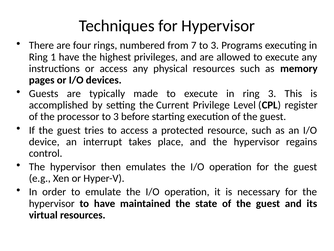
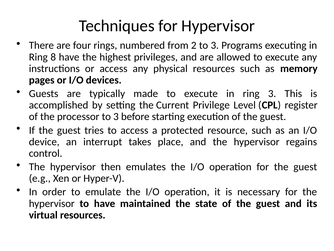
7: 7 -> 2
1: 1 -> 8
